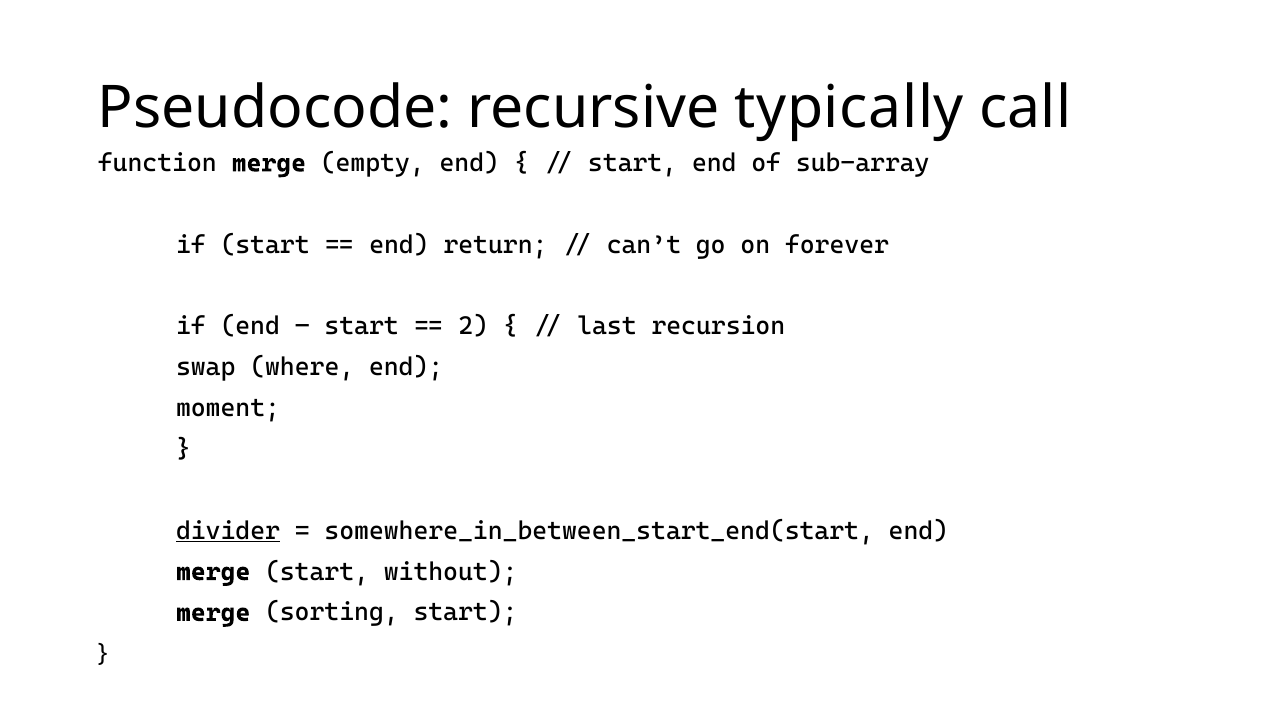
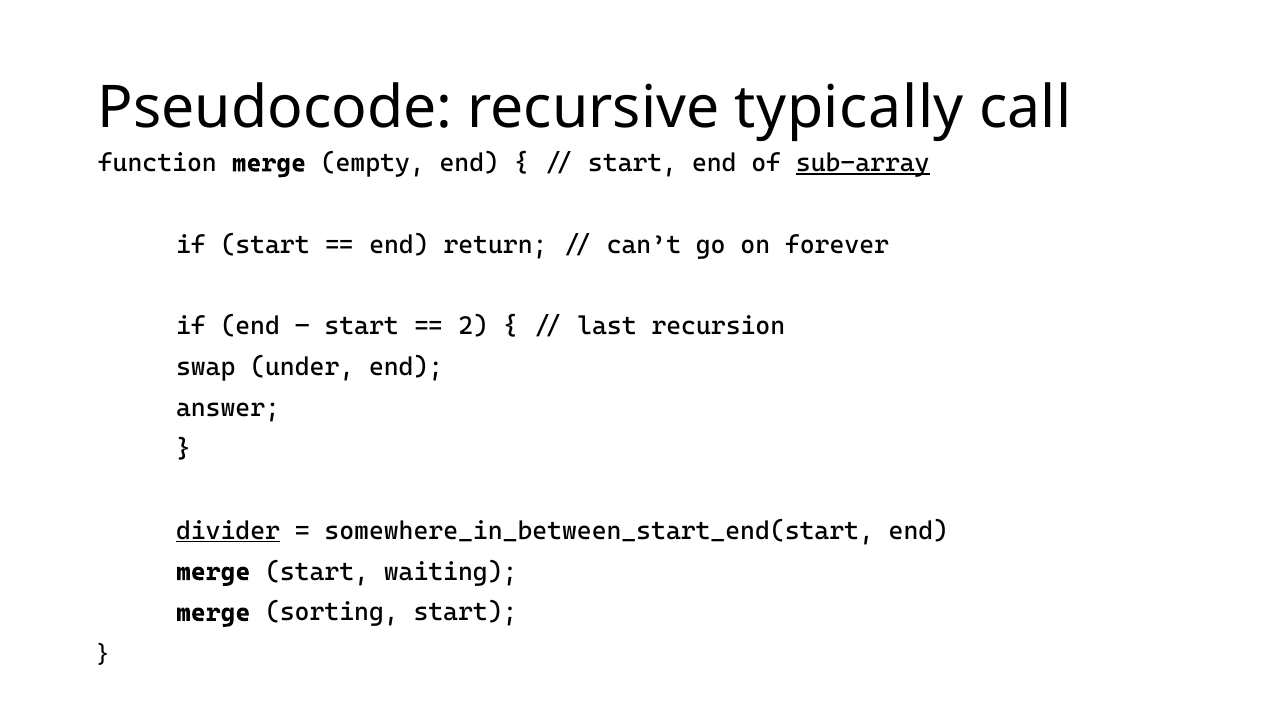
sub-array underline: none -> present
where: where -> under
moment: moment -> answer
without: without -> waiting
